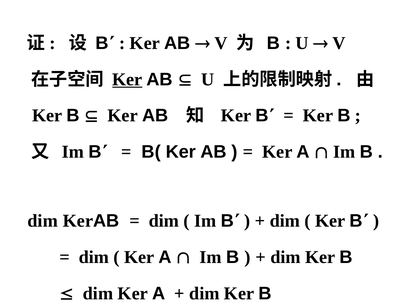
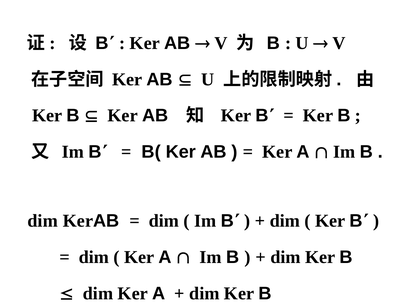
Ker at (127, 79) underline: present -> none
